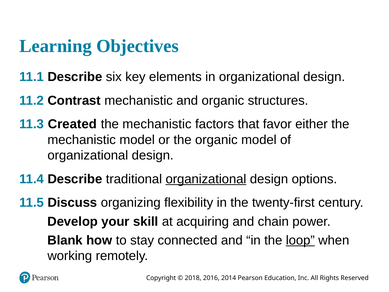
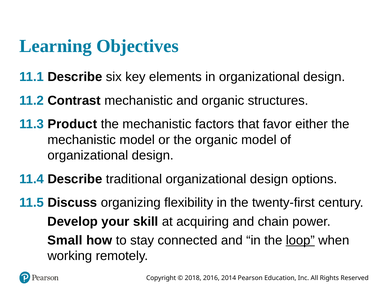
Created: Created -> Product
organizational at (206, 179) underline: present -> none
Blank: Blank -> Small
